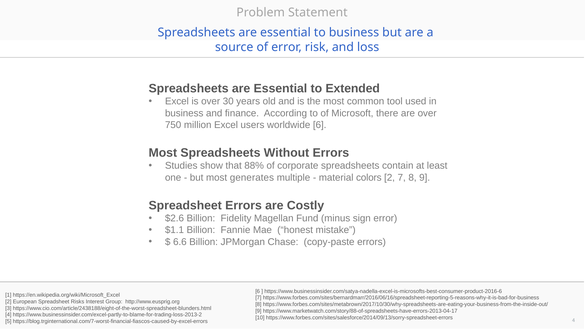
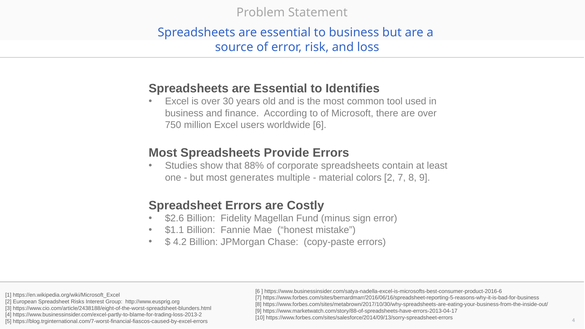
Extended: Extended -> Identifies
Without: Without -> Provide
6.6: 6.6 -> 4.2
